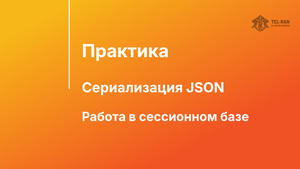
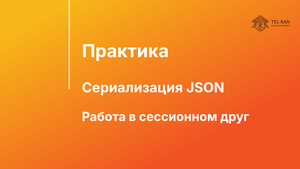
базе: базе -> друг
